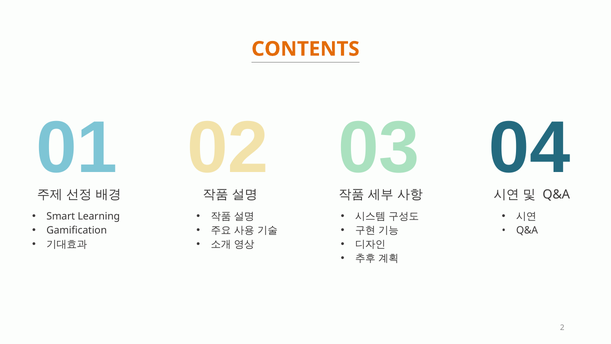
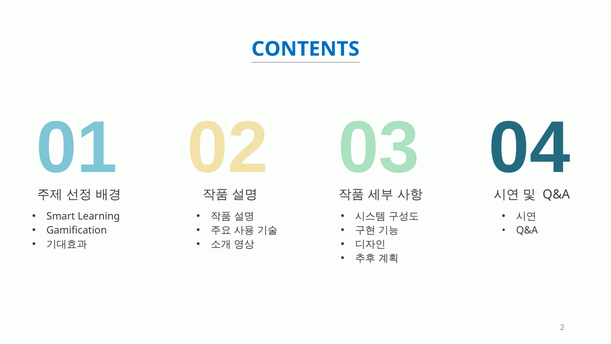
CONTENTS colour: orange -> blue
